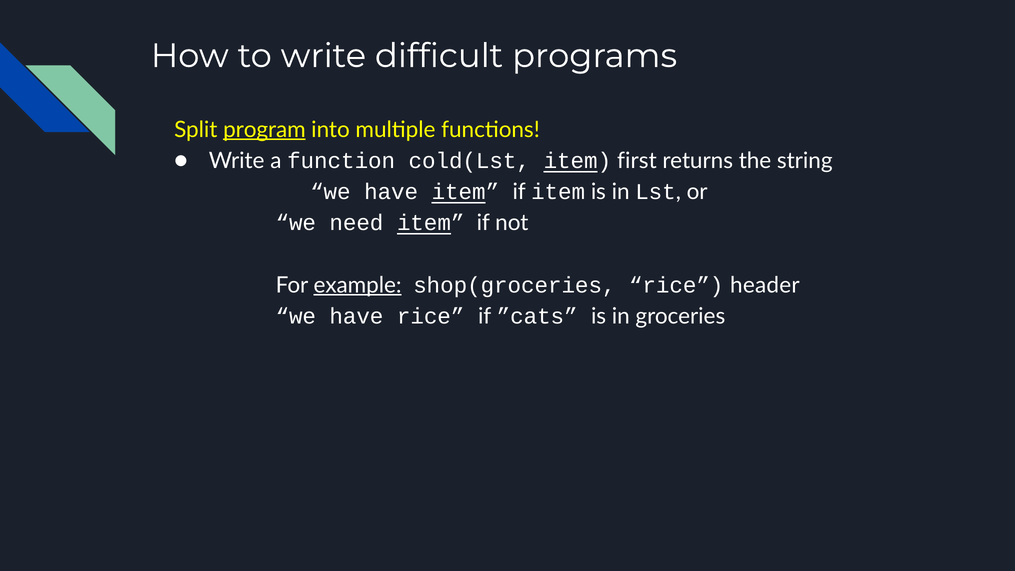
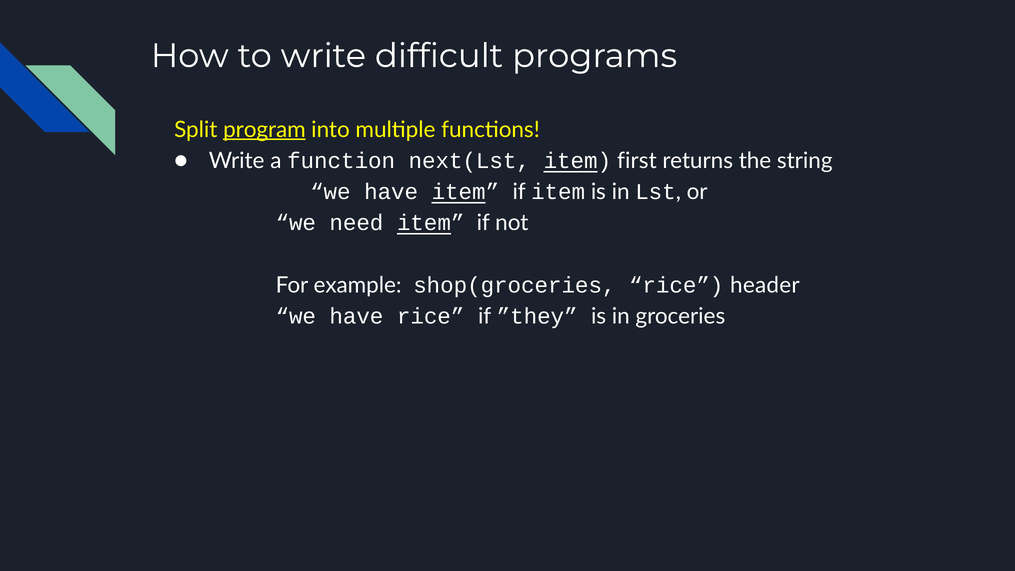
cold(Lst: cold(Lst -> next(Lst
example underline: present -> none
”cats: ”cats -> ”they
